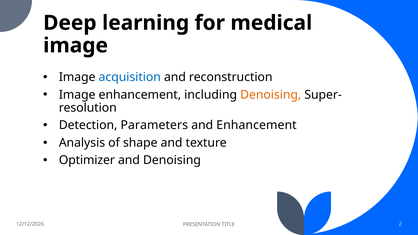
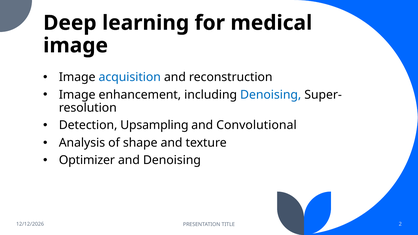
Denoising at (271, 95) colour: orange -> blue
Parameters: Parameters -> Upsampling
and Enhancement: Enhancement -> Convolutional
